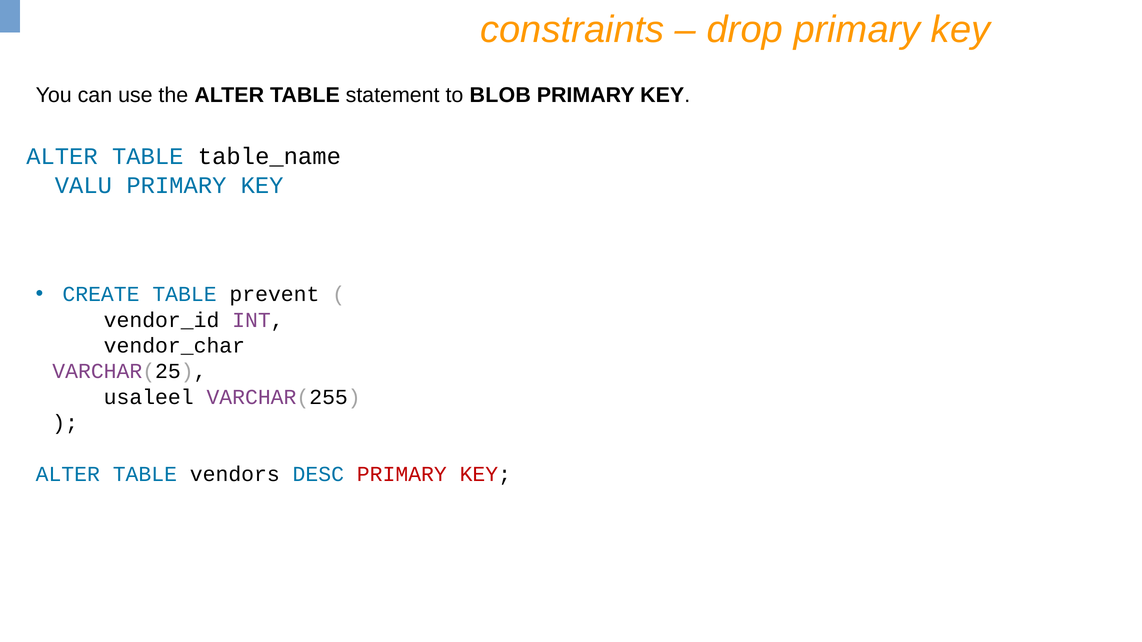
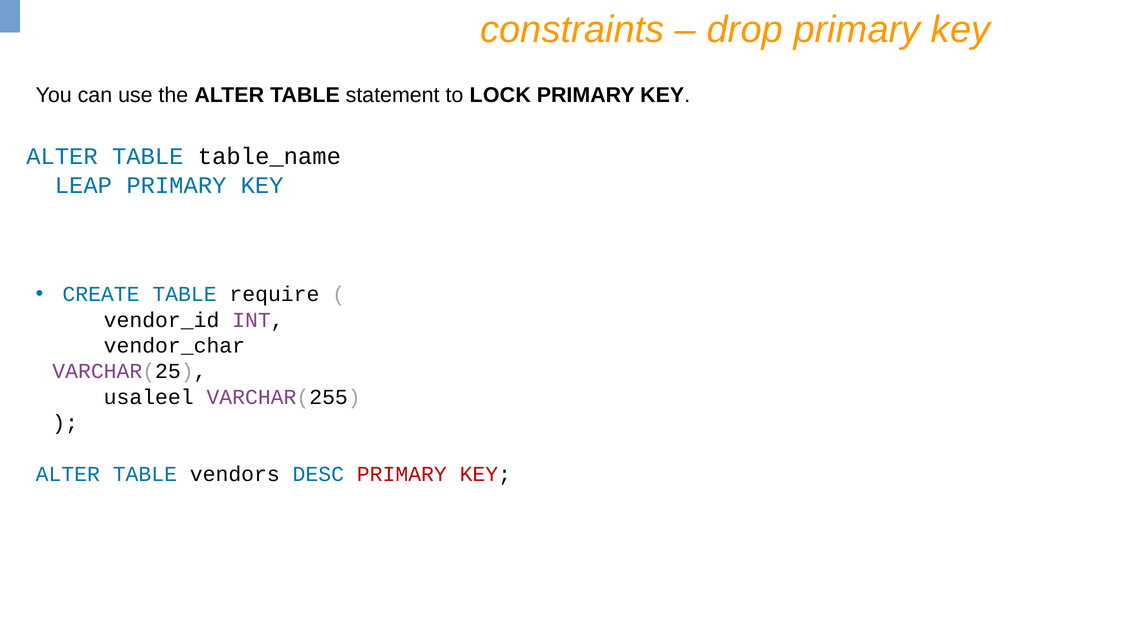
BLOB: BLOB -> LOCK
VALU: VALU -> LEAP
prevent: prevent -> require
